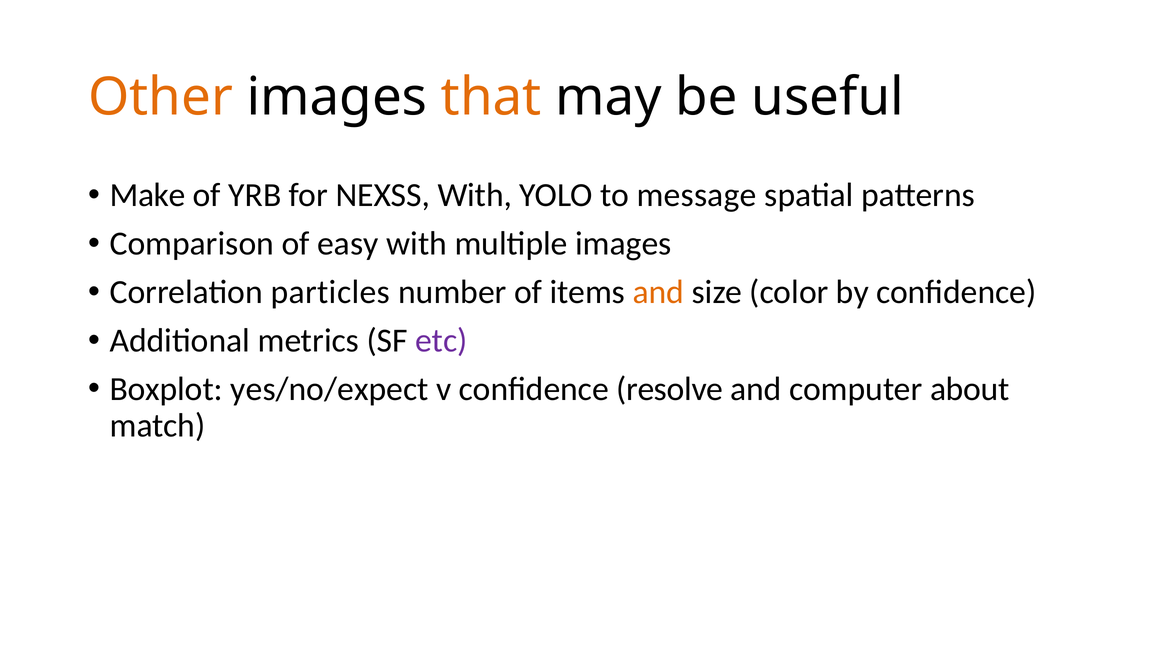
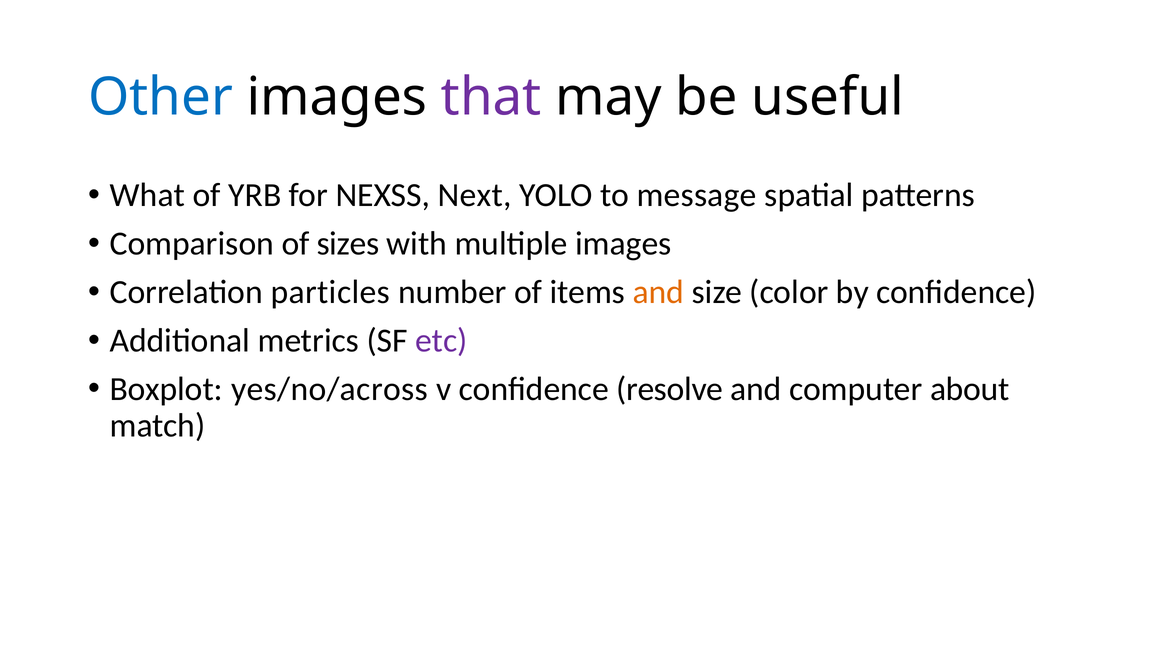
Other colour: orange -> blue
that colour: orange -> purple
Make: Make -> What
NEXSS With: With -> Next
easy: easy -> sizes
yes/no/expect: yes/no/expect -> yes/no/across
